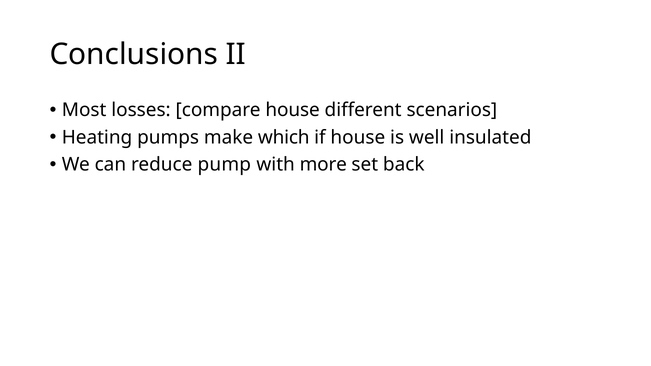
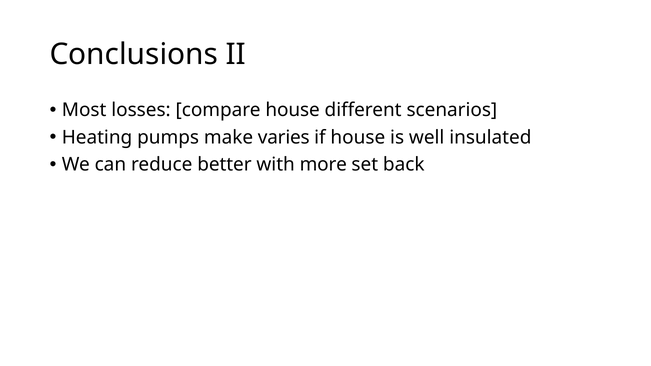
which: which -> varies
pump: pump -> better
